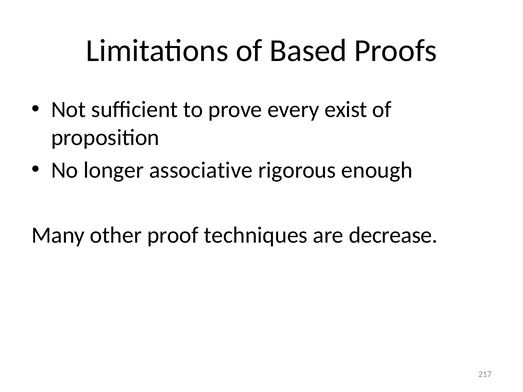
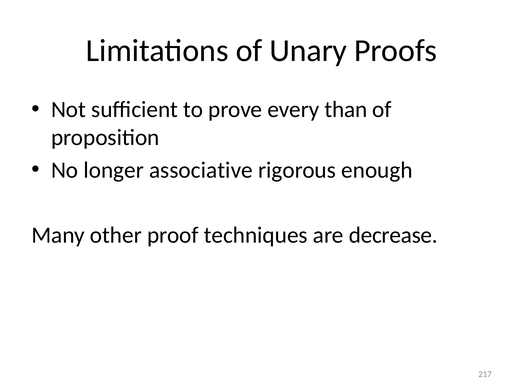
Based: Based -> Unary
exist: exist -> than
